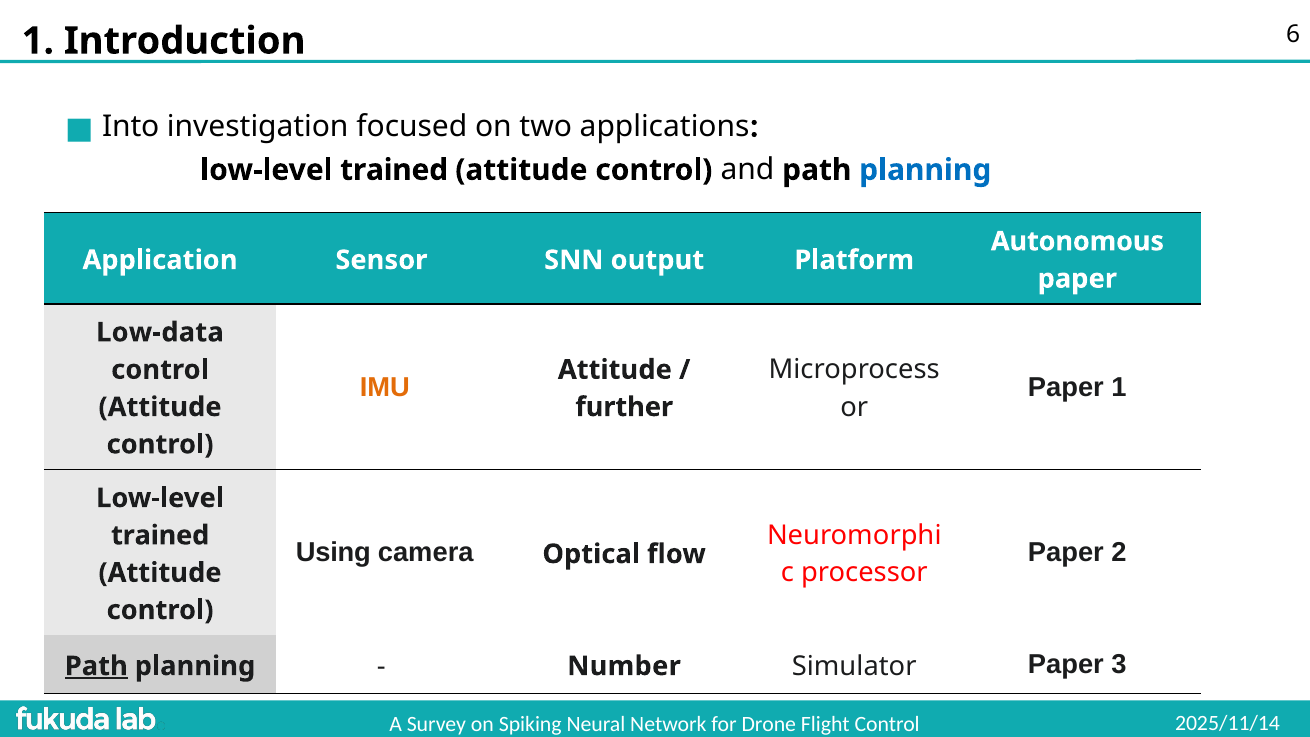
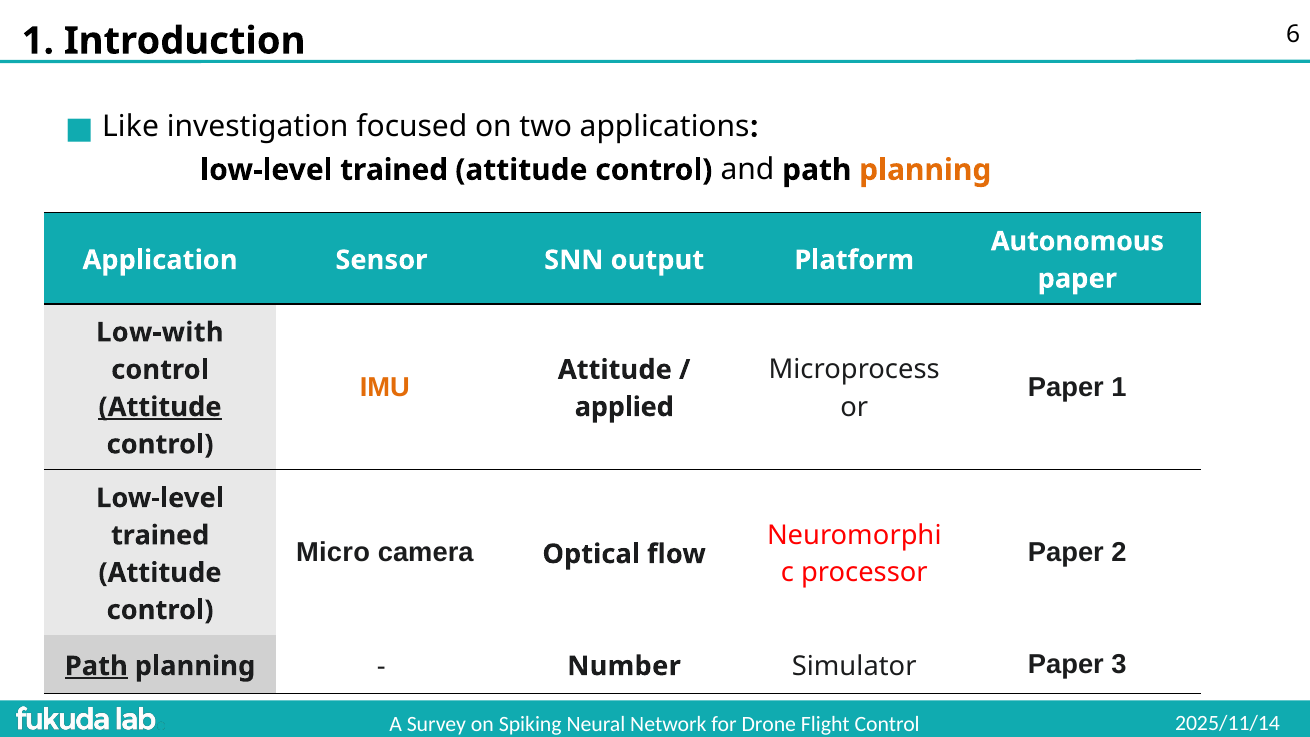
Into: Into -> Like
planning at (925, 170) colour: blue -> orange
Low-data: Low-data -> Low-with
Attitude at (160, 407) underline: none -> present
further: further -> applied
Using: Using -> Micro
